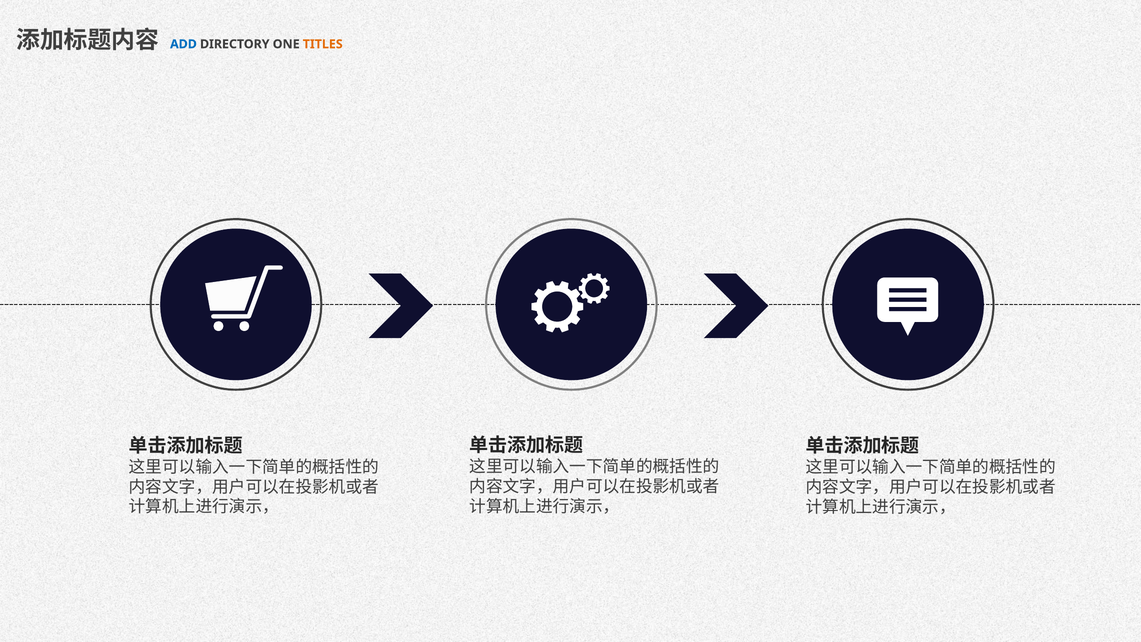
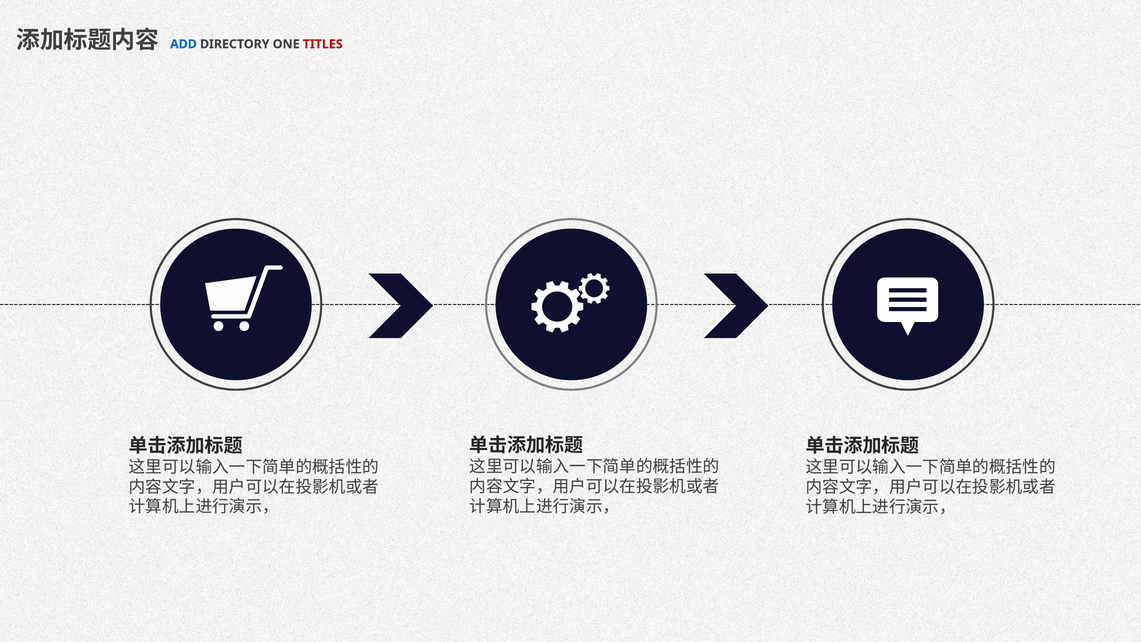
TITLES colour: orange -> red
